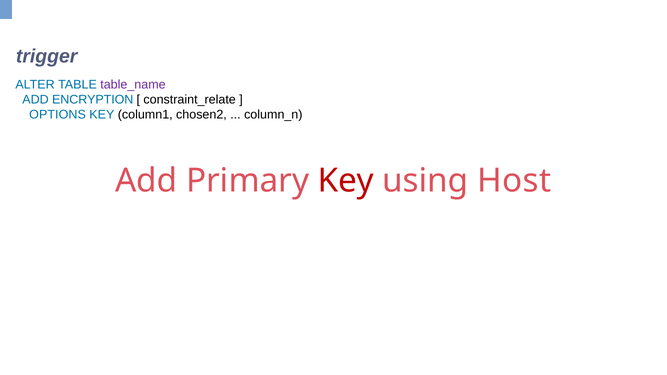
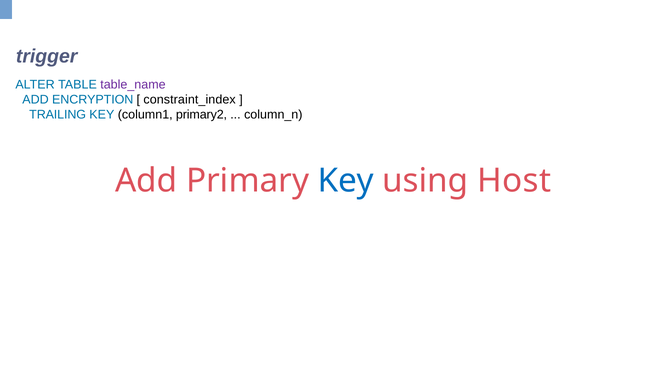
constraint_relate: constraint_relate -> constraint_index
OPTIONS: OPTIONS -> TRAILING
chosen2: chosen2 -> primary2
Key at (346, 181) colour: red -> blue
